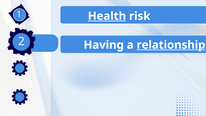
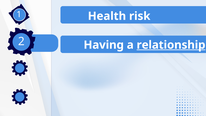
Health underline: present -> none
